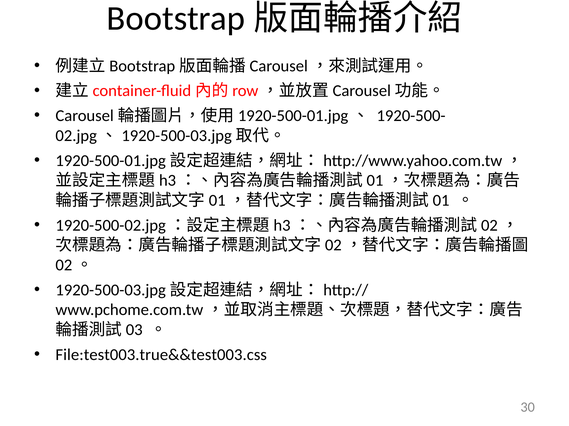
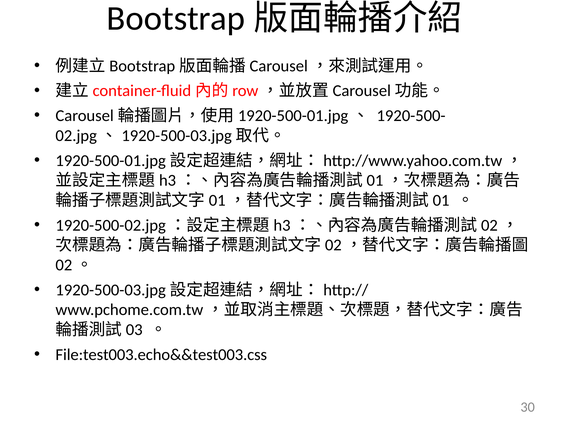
File:test003.true&&test003.css: File:test003.true&&test003.css -> File:test003.echo&&test003.css
